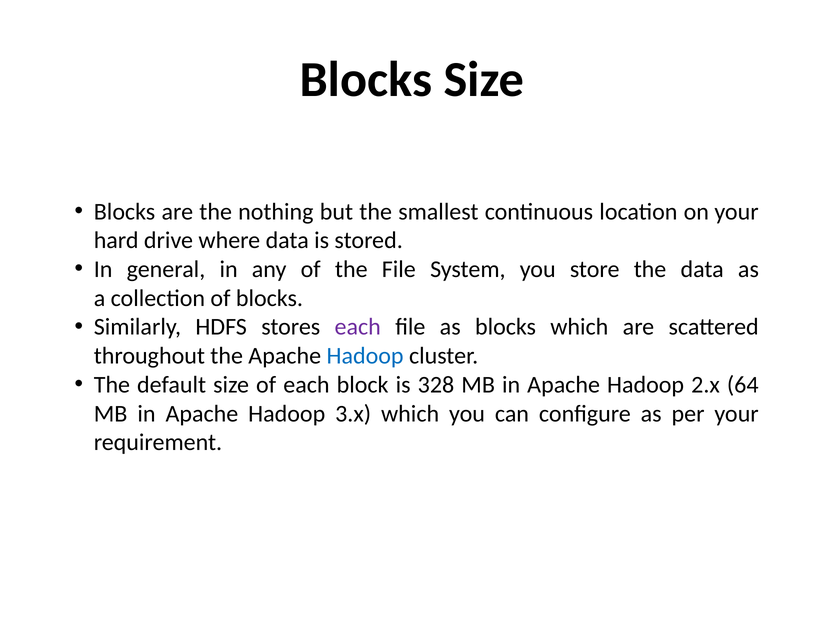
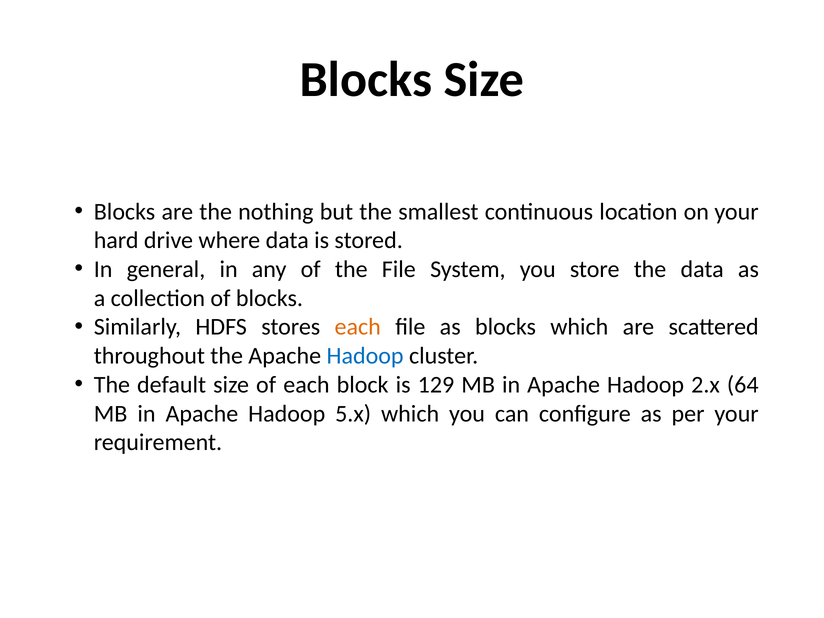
each at (358, 327) colour: purple -> orange
328: 328 -> 129
3.x: 3.x -> 5.x
